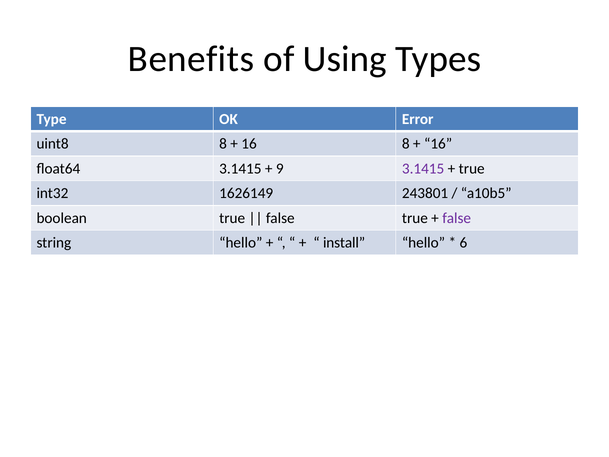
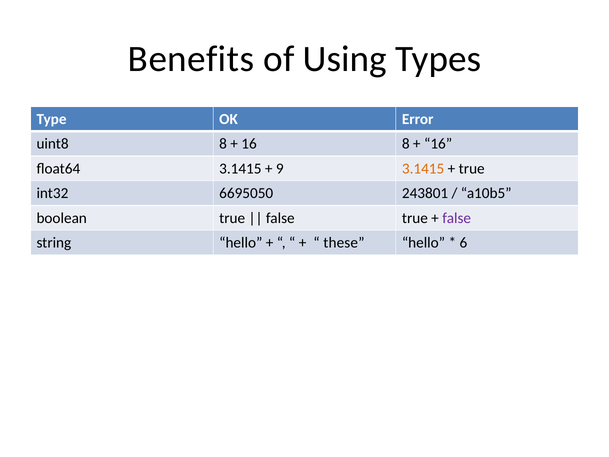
3.1415 at (423, 168) colour: purple -> orange
1626149: 1626149 -> 6695050
install: install -> these
